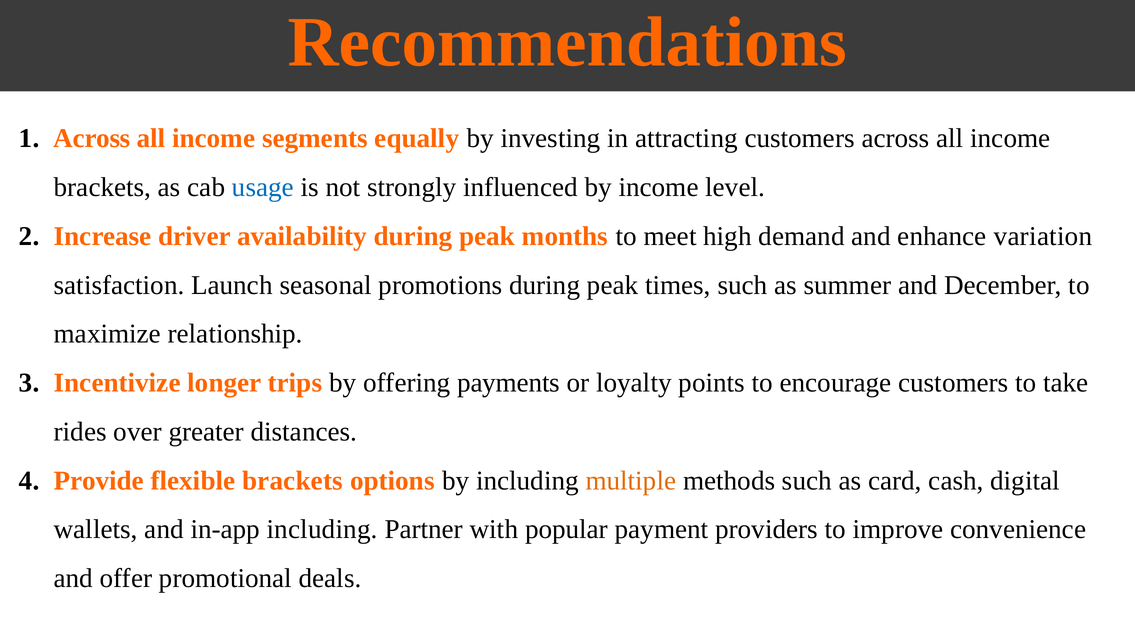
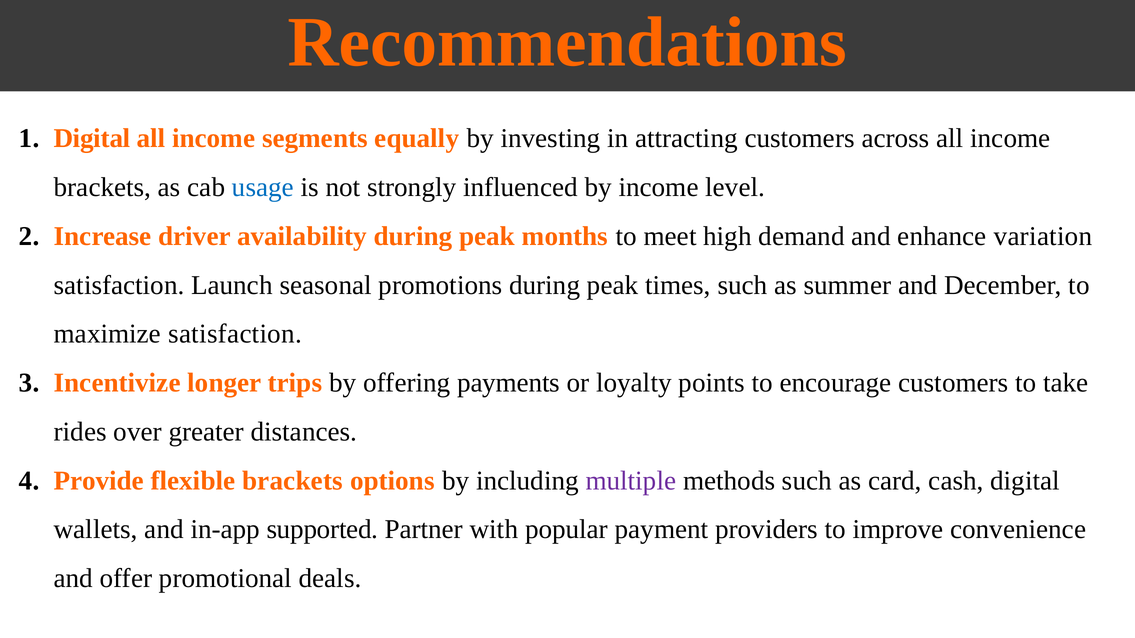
Across at (92, 139): Across -> Digital
maximize relationship: relationship -> satisfaction
multiple colour: orange -> purple
in-app including: including -> supported
